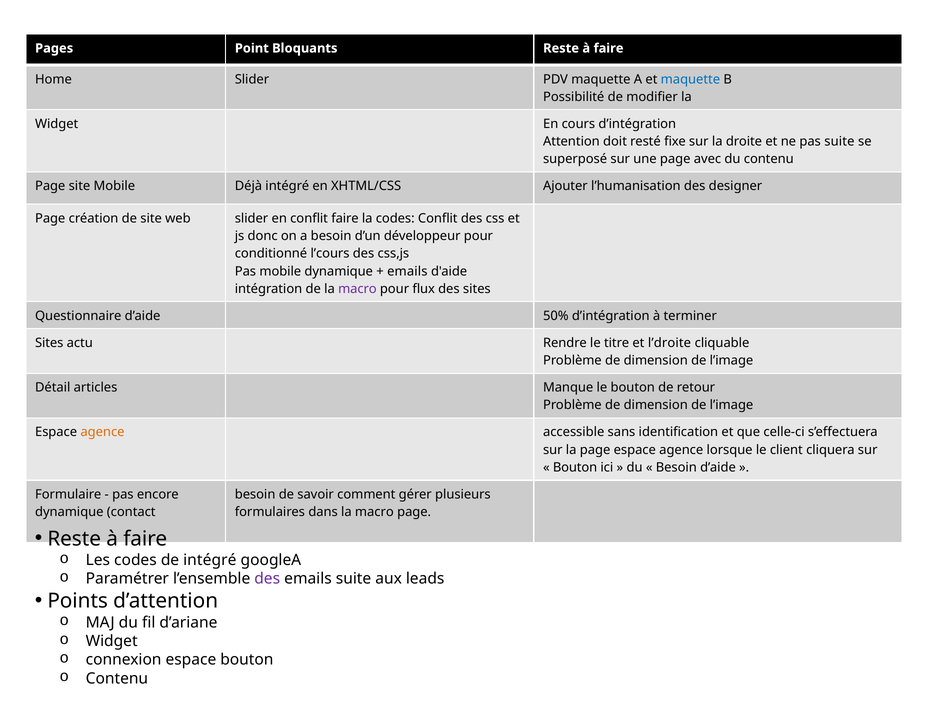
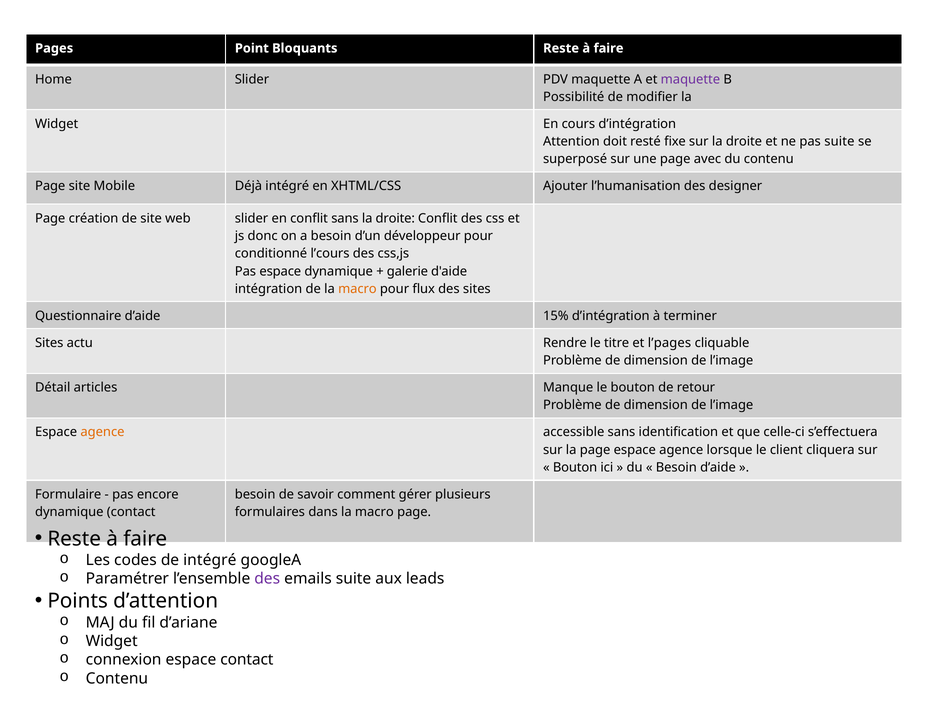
maquette at (690, 79) colour: blue -> purple
conflit faire: faire -> sans
codes at (395, 218): codes -> droite
Pas mobile: mobile -> espace
emails at (407, 271): emails -> galerie
macro at (357, 289) colour: purple -> orange
50%: 50% -> 15%
l’droite: l’droite -> l’pages
espace bouton: bouton -> contact
